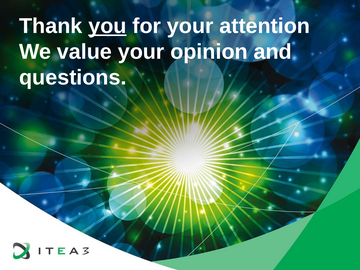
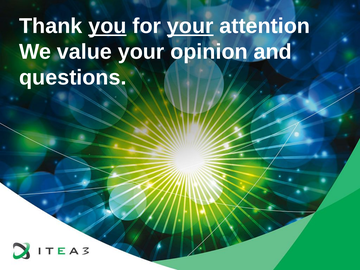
your at (190, 26) underline: none -> present
